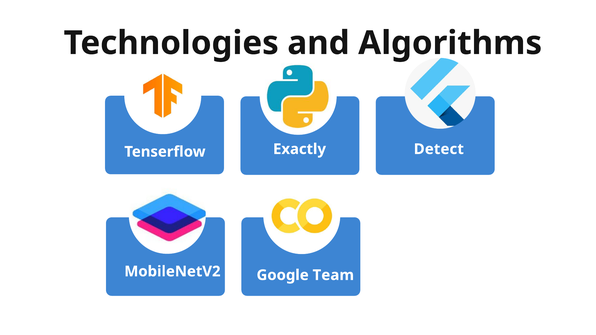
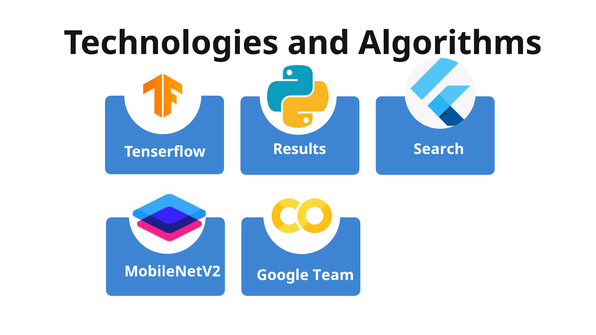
Detect: Detect -> Search
Exactly: Exactly -> Results
